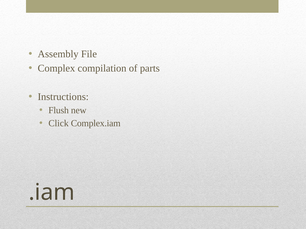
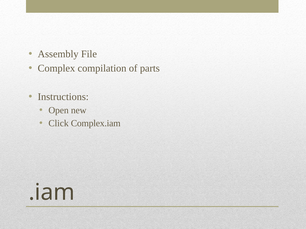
Flush: Flush -> Open
